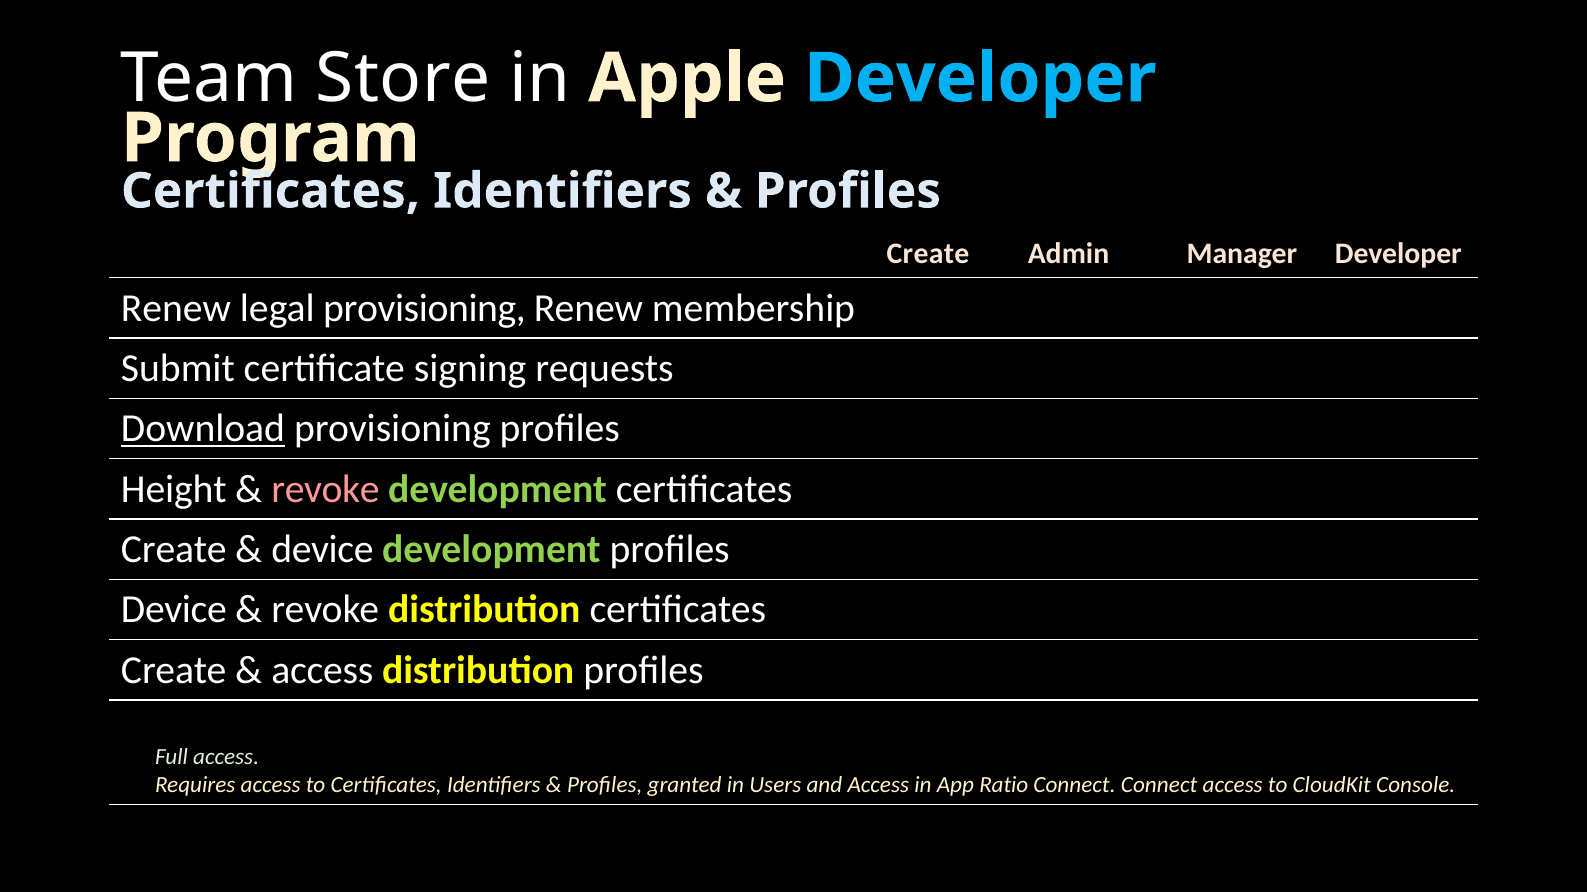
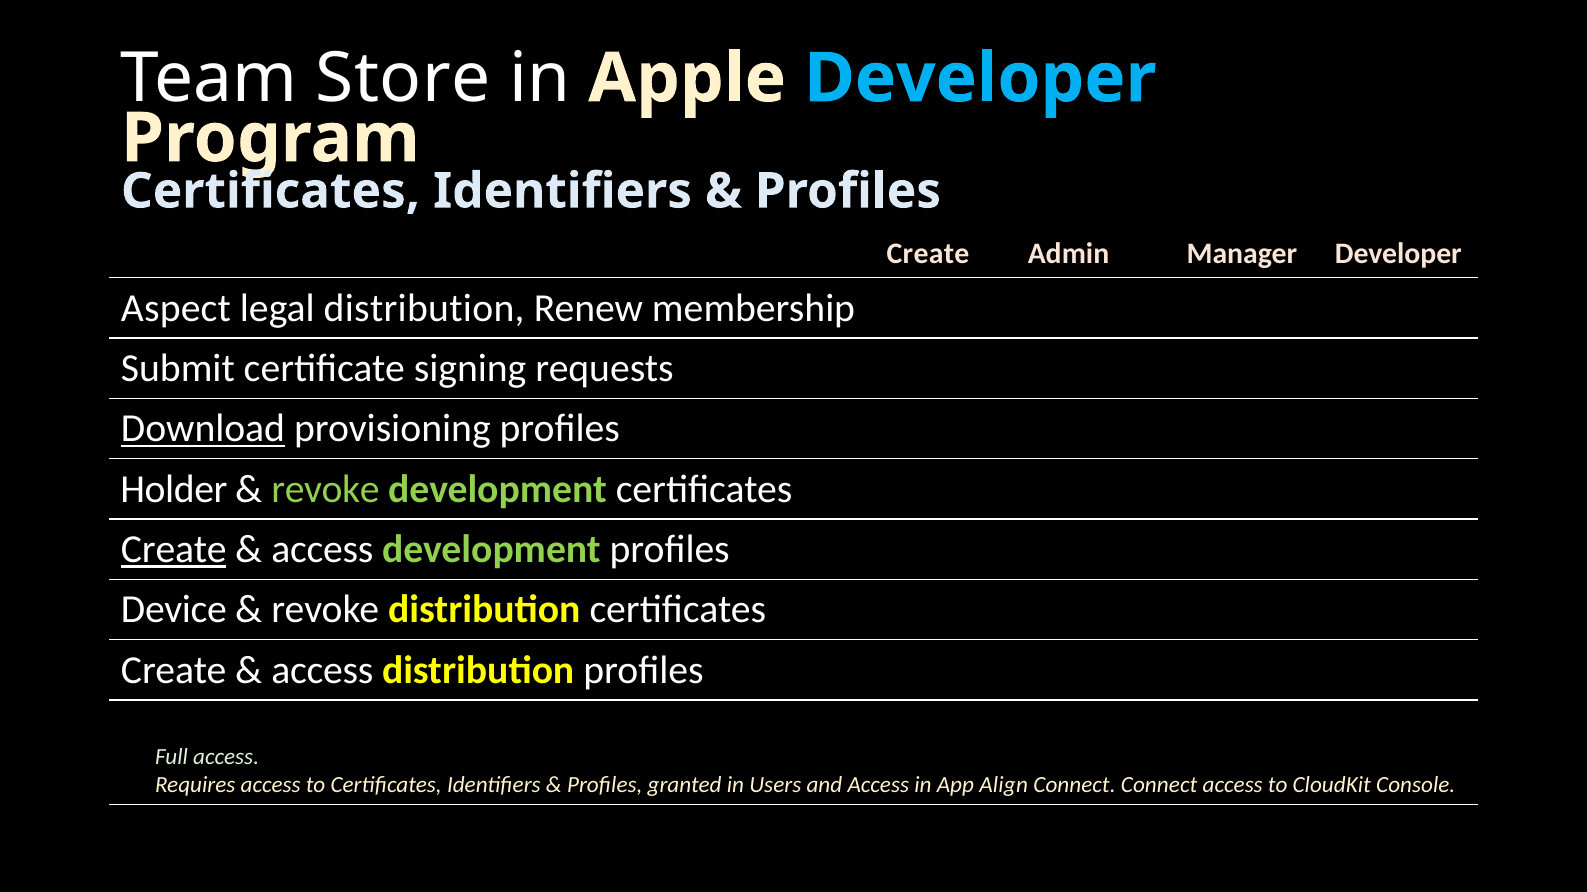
Renew at (176, 309): Renew -> Aspect
legal provisioning: provisioning -> distribution
Height: Height -> Holder
revoke at (325, 490) colour: pink -> light green
Create at (174, 550) underline: none -> present
device at (322, 550): device -> access
Ratio: Ratio -> Align
